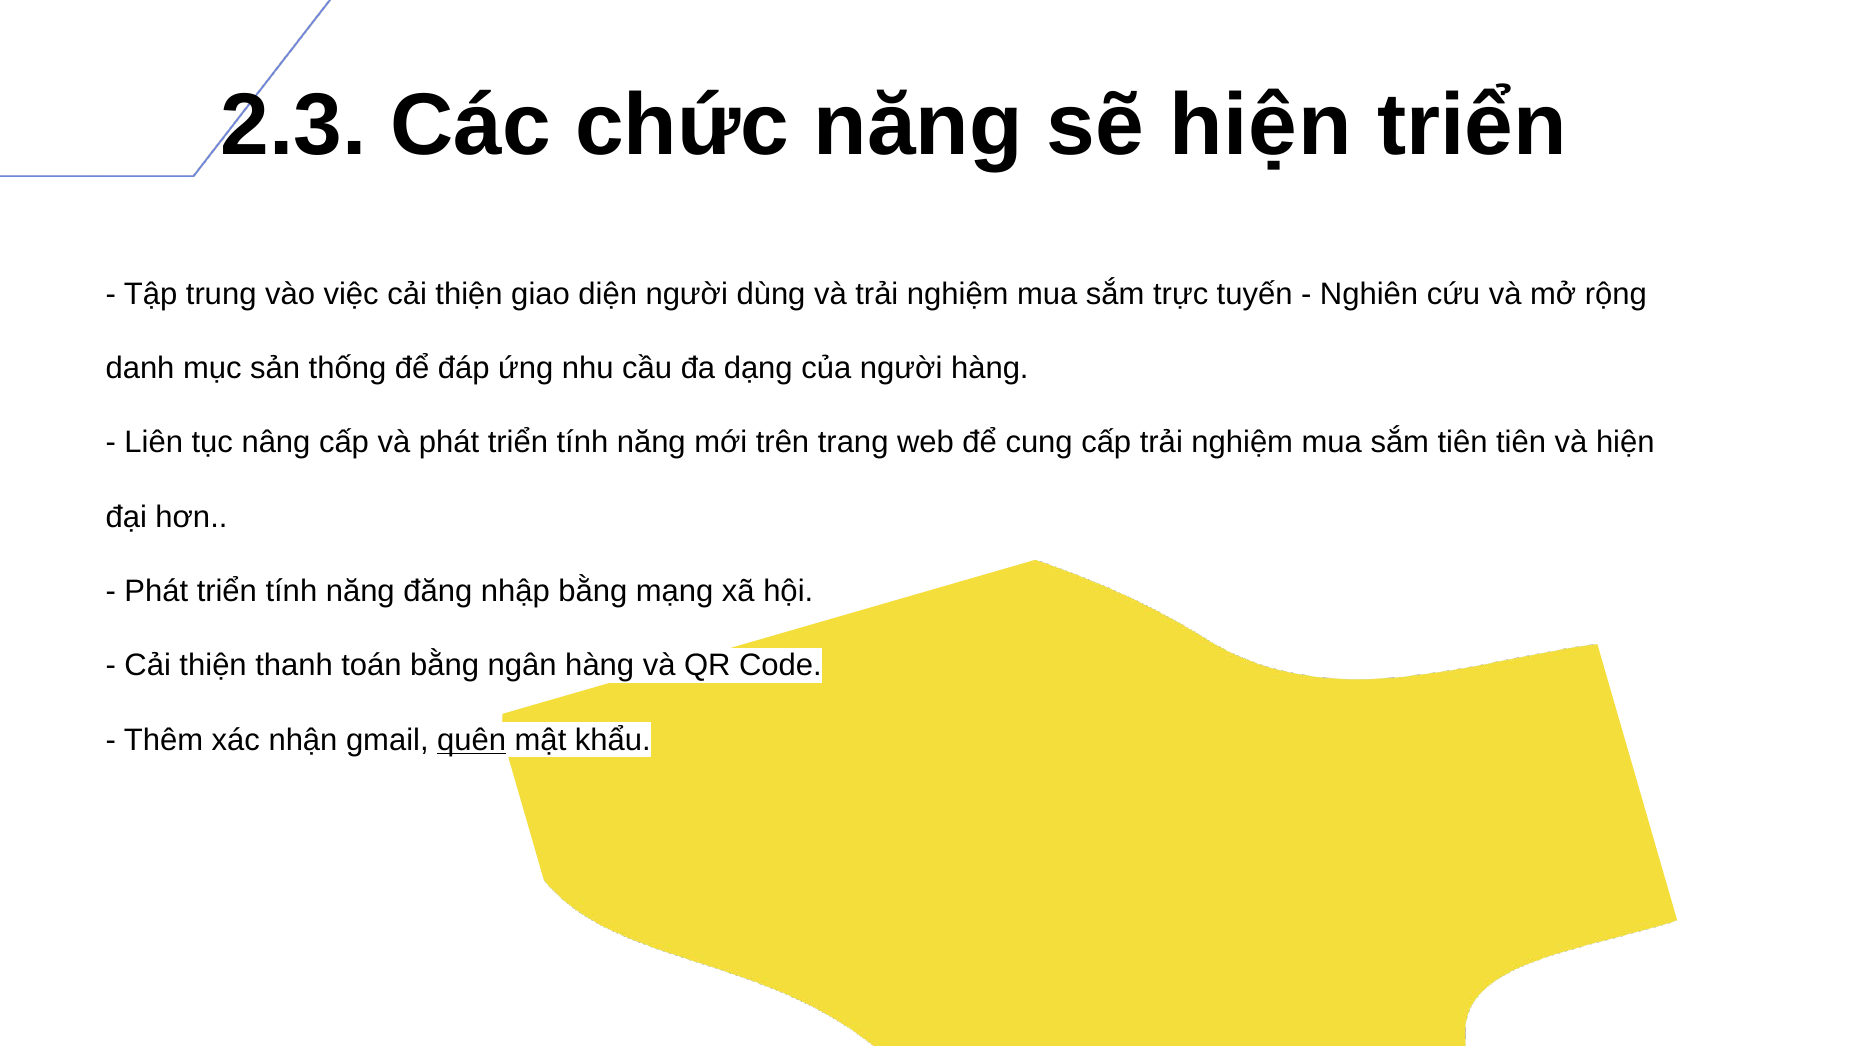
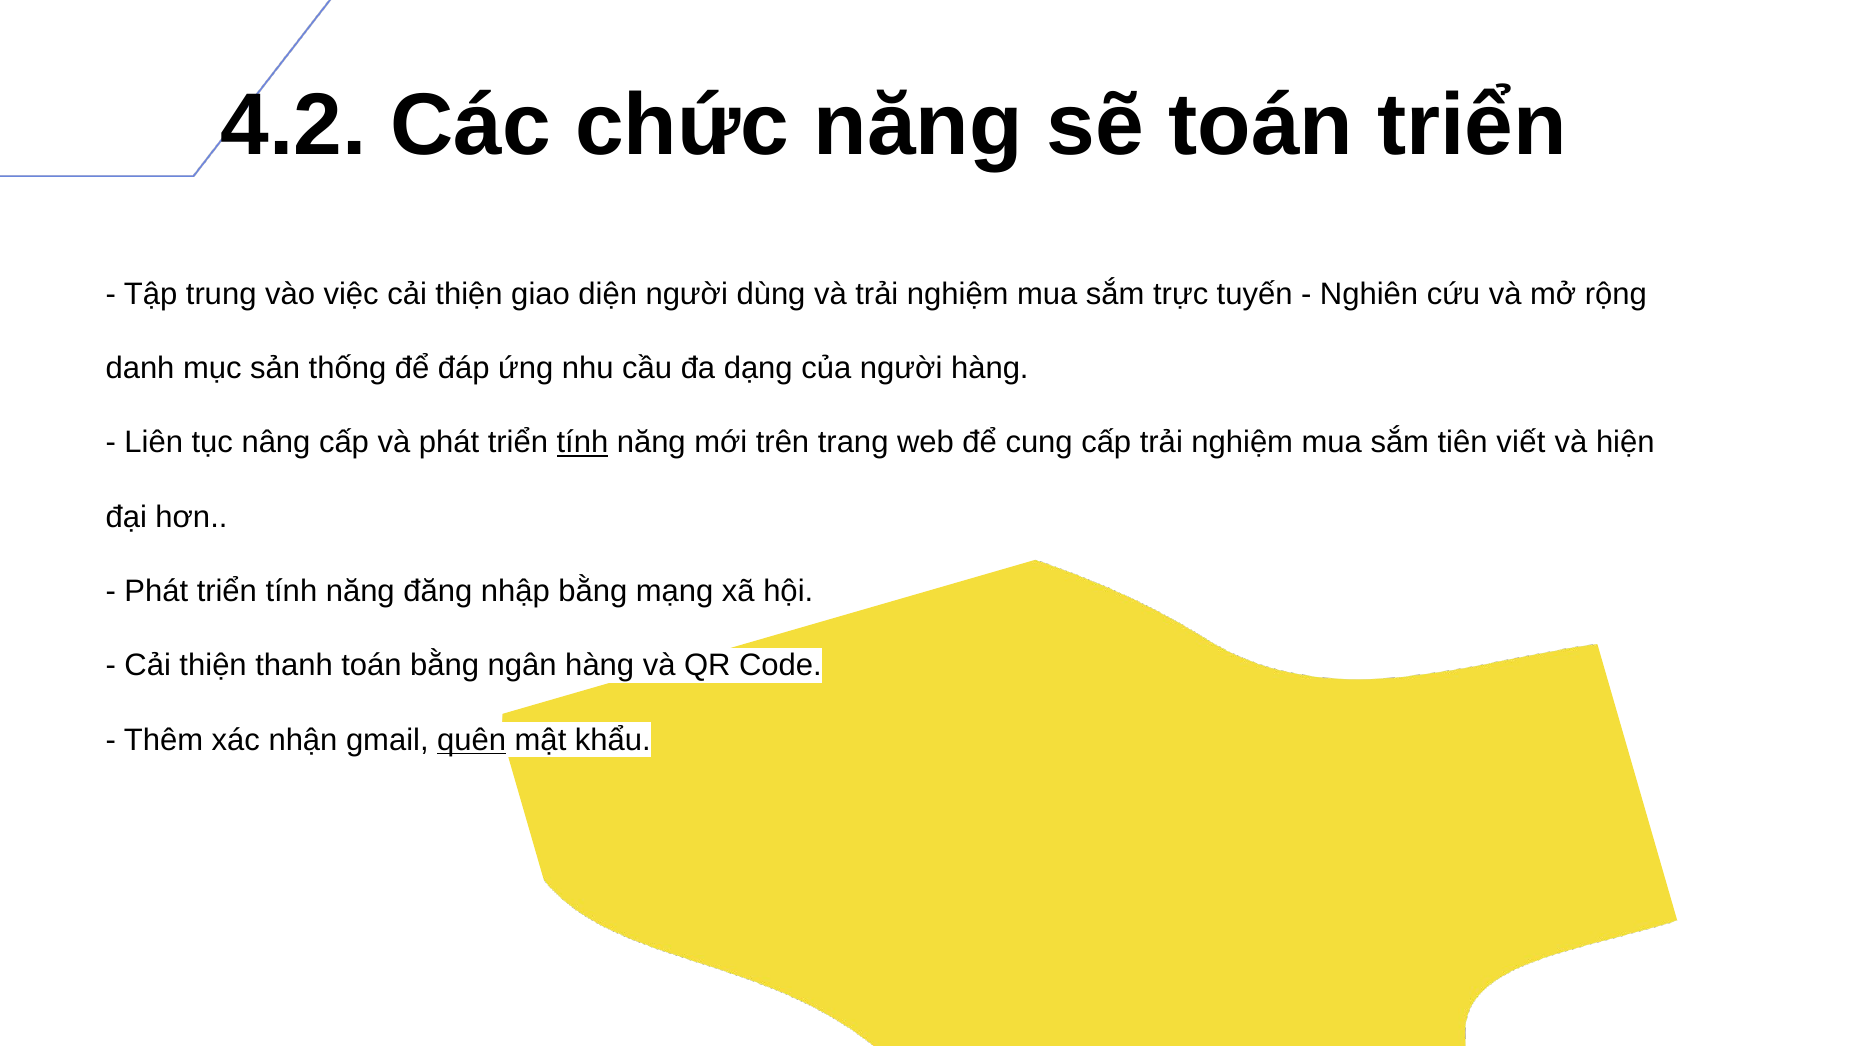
2.3: 2.3 -> 4.2
sẽ hiện: hiện -> toán
tính at (582, 442) underline: none -> present
tiên tiên: tiên -> viết
